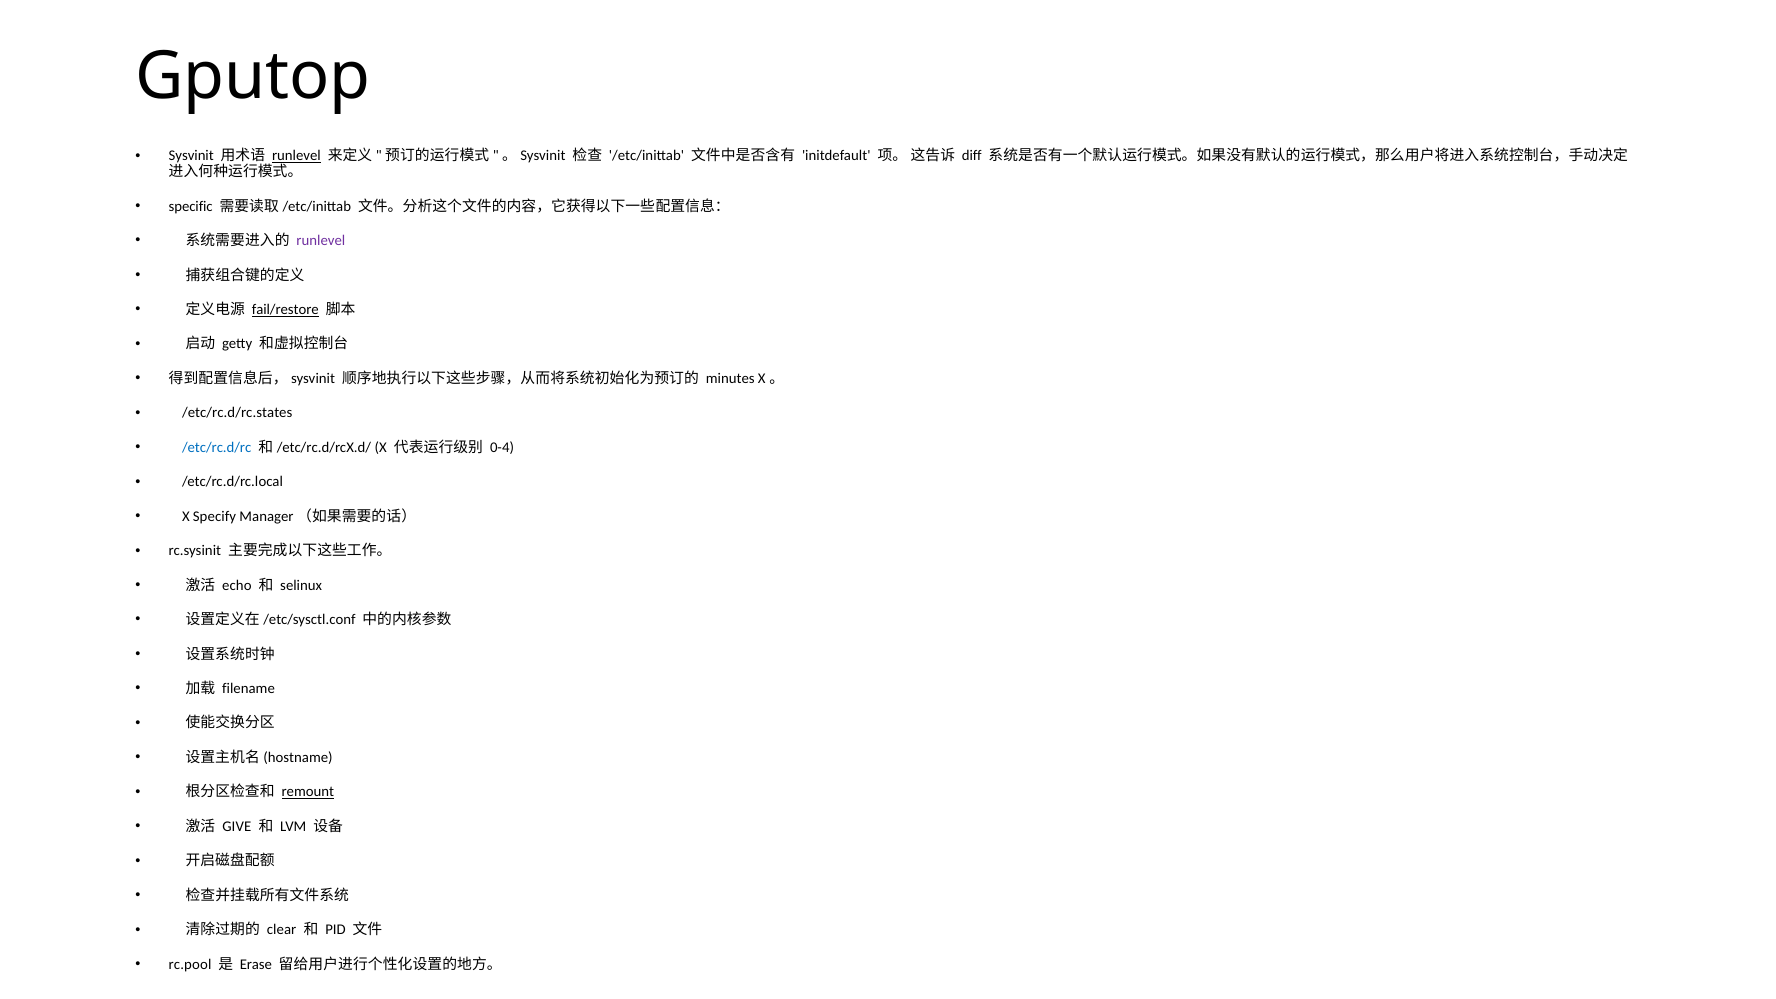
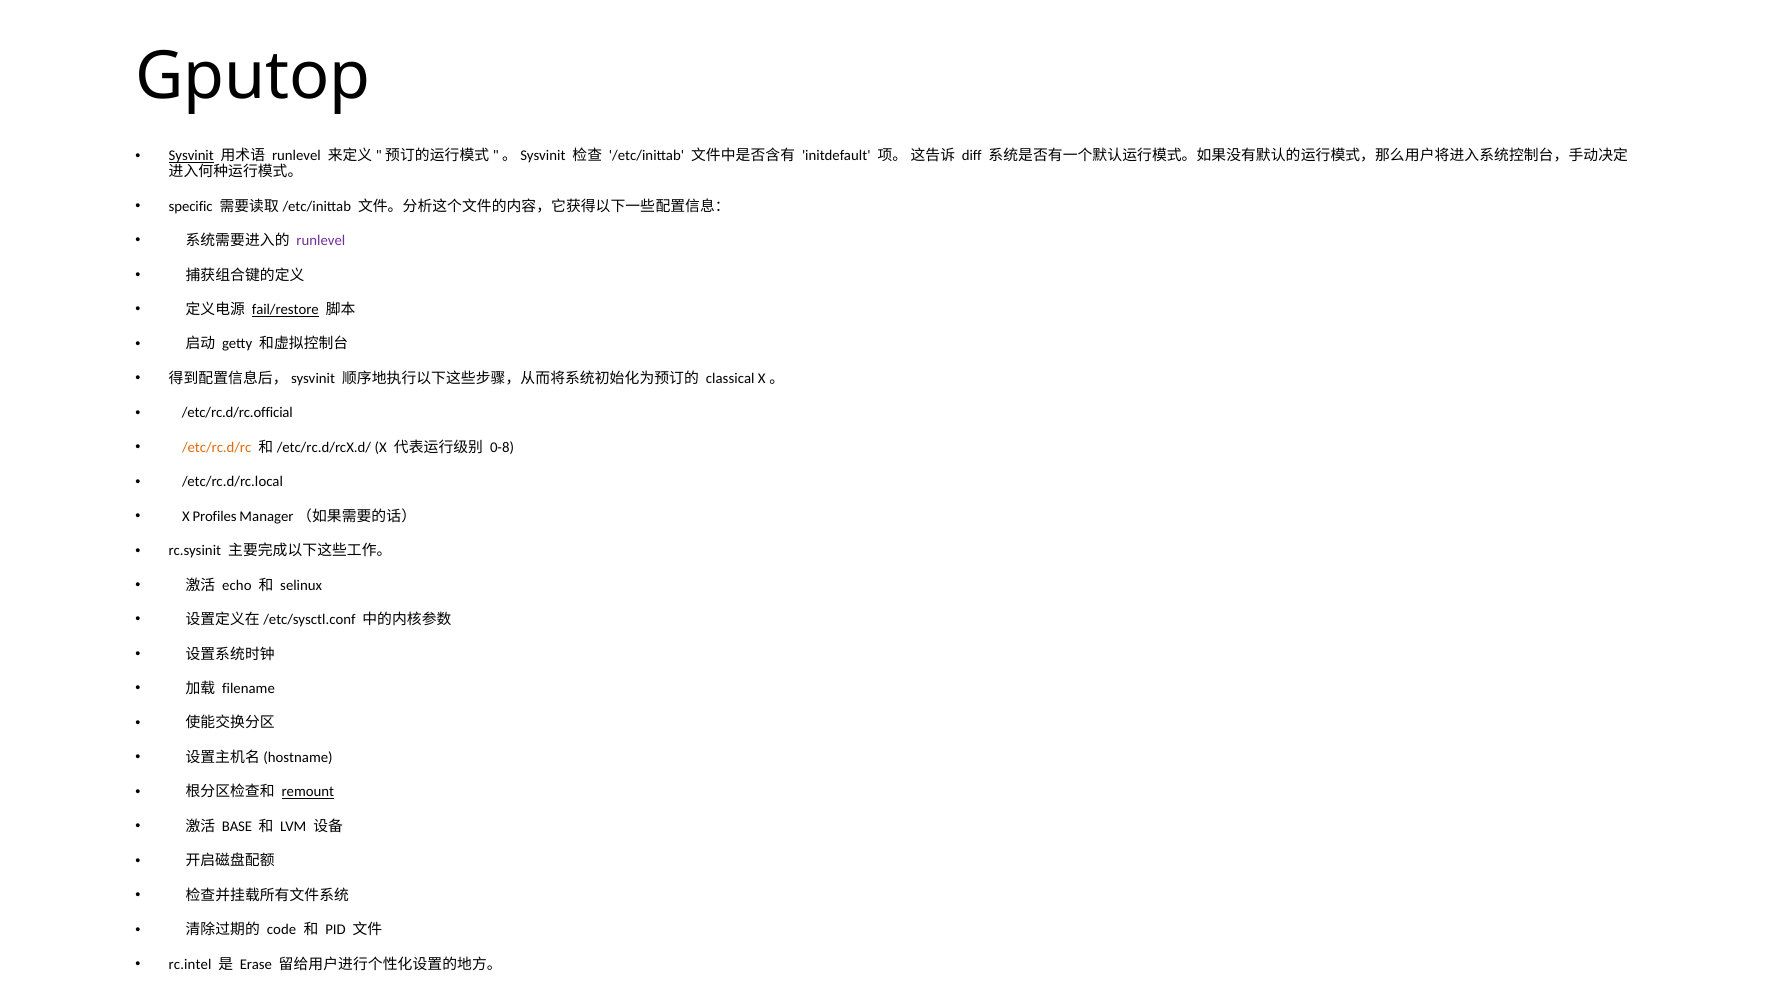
Sysvinit underline: none -> present
runlevel at (296, 156) underline: present -> none
minutes: minutes -> classical
/etc/rc.d/rc.states: /etc/rc.d/rc.states -> /etc/rc.d/rc.official
/etc/rc.d/rc colour: blue -> orange
0-4: 0-4 -> 0-8
Specify: Specify -> Profiles
GIVE: GIVE -> BASE
clear: clear -> code
rc.pool: rc.pool -> rc.intel
